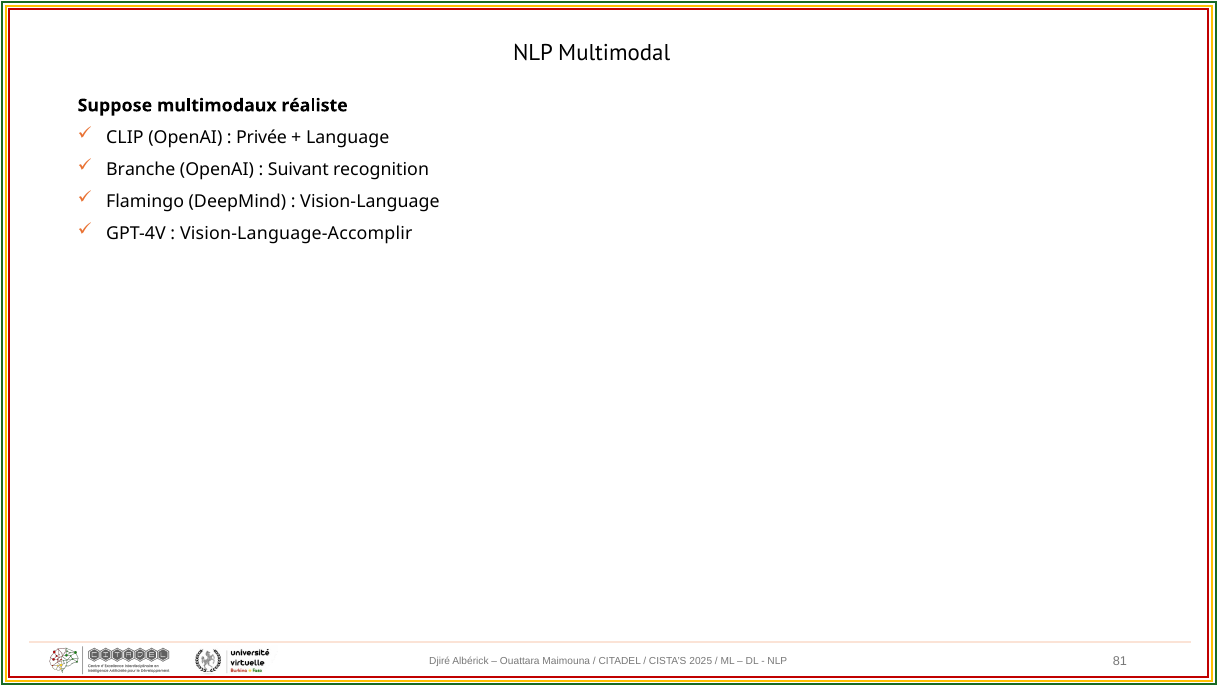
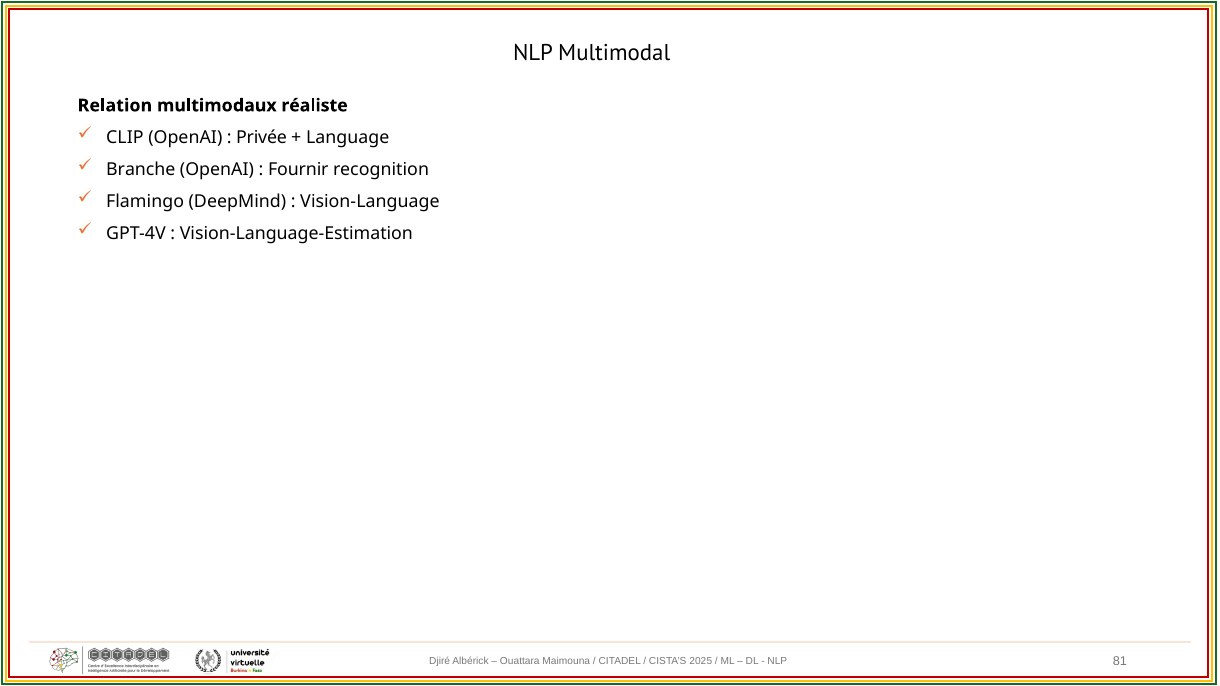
Suppose: Suppose -> Relation
Suivant: Suivant -> Fournir
Vision-Language-Accomplir: Vision-Language-Accomplir -> Vision-Language-Estimation
